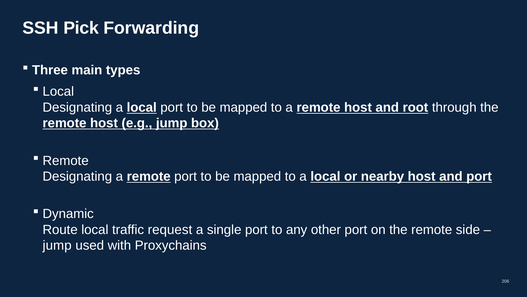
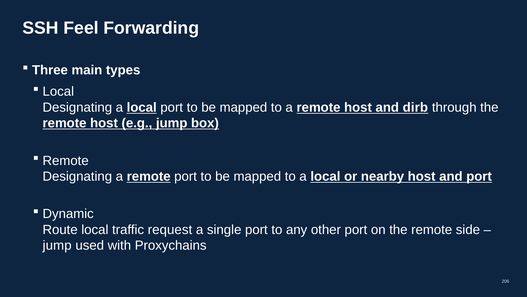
Pick: Pick -> Feel
root: root -> dirb
